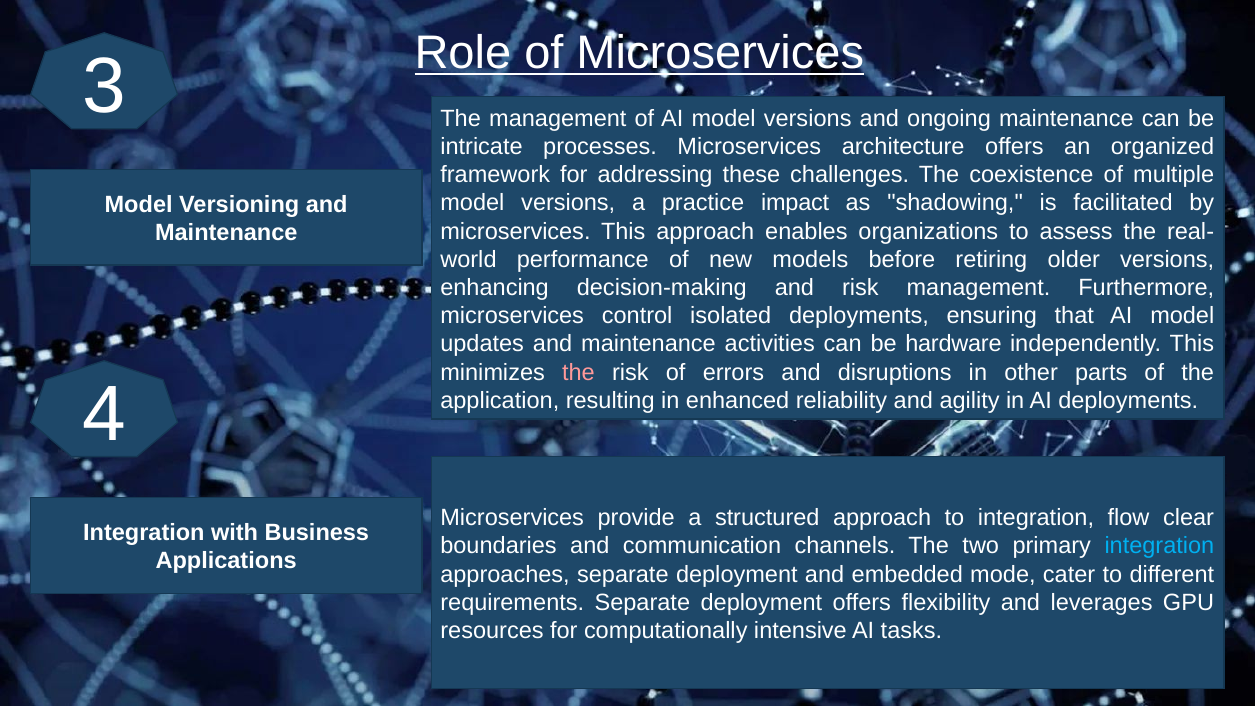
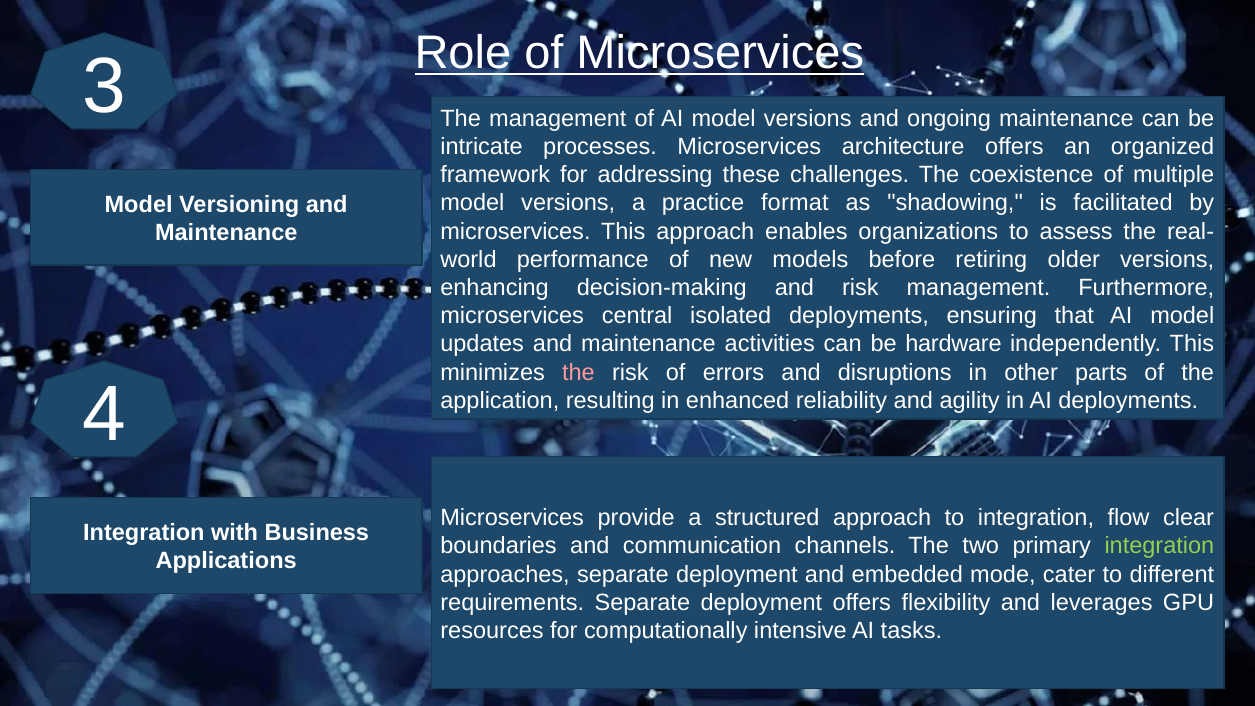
impact: impact -> format
control: control -> central
integration at (1159, 546) colour: light blue -> light green
